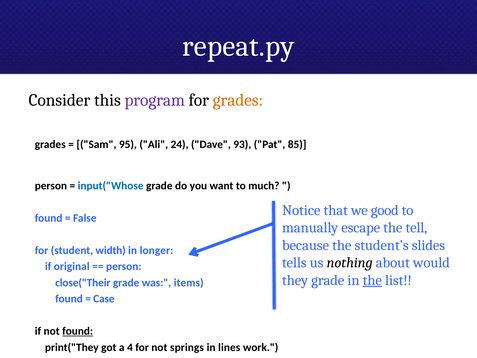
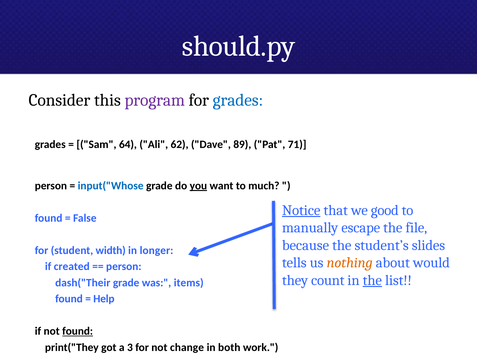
repeat.py: repeat.py -> should.py
grades at (238, 100) colour: orange -> blue
95: 95 -> 64
24: 24 -> 62
93: 93 -> 89
85: 85 -> 71
you underline: none -> present
Notice underline: none -> present
tell: tell -> file
nothing colour: black -> orange
original: original -> created
they grade: grade -> count
close("Their: close("Their -> dash("Their
Case: Case -> Help
4: 4 -> 3
springs: springs -> change
lines: lines -> both
